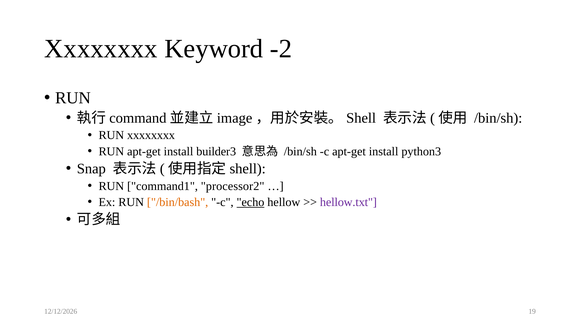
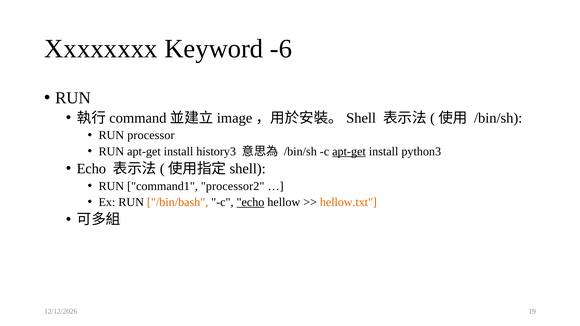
-2: -2 -> -6
RUN xxxxxxxx: xxxxxxxx -> processor
builder3: builder3 -> history3
apt-get at (349, 151) underline: none -> present
Snap at (91, 169): Snap -> Echo
hellow.txt colour: purple -> orange
